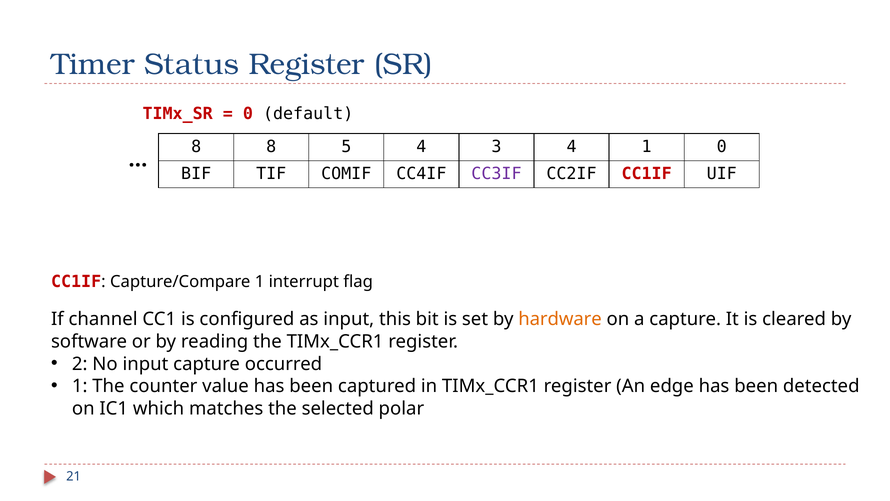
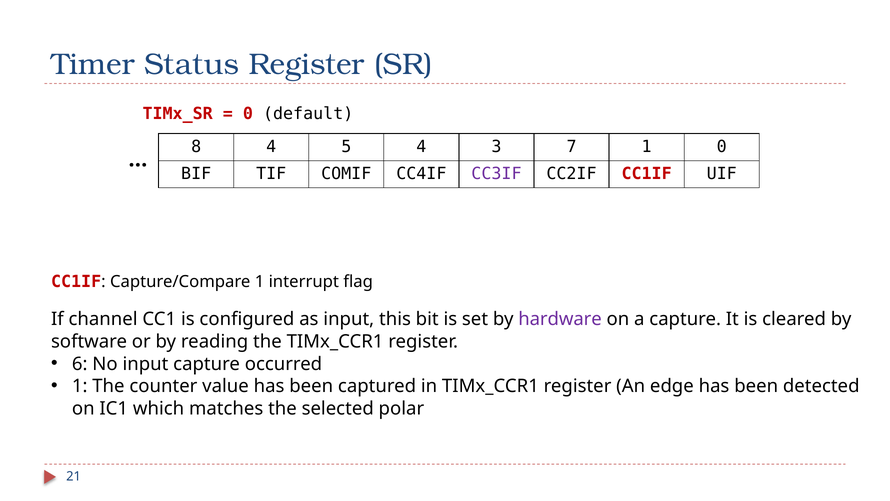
8 8: 8 -> 4
3 4: 4 -> 7
hardware colour: orange -> purple
2: 2 -> 6
